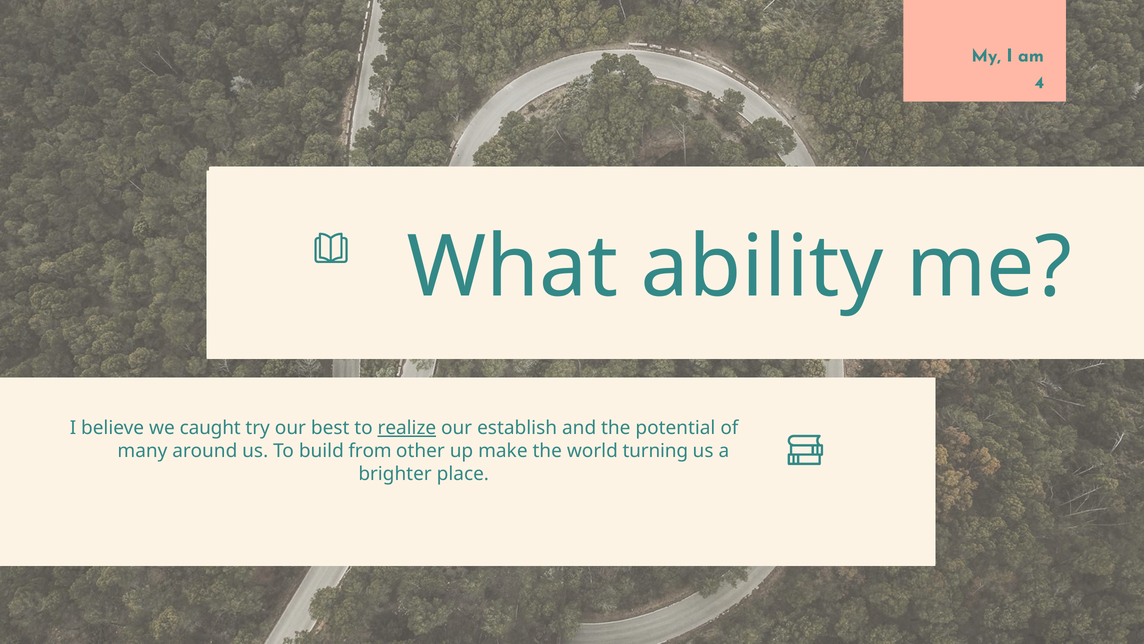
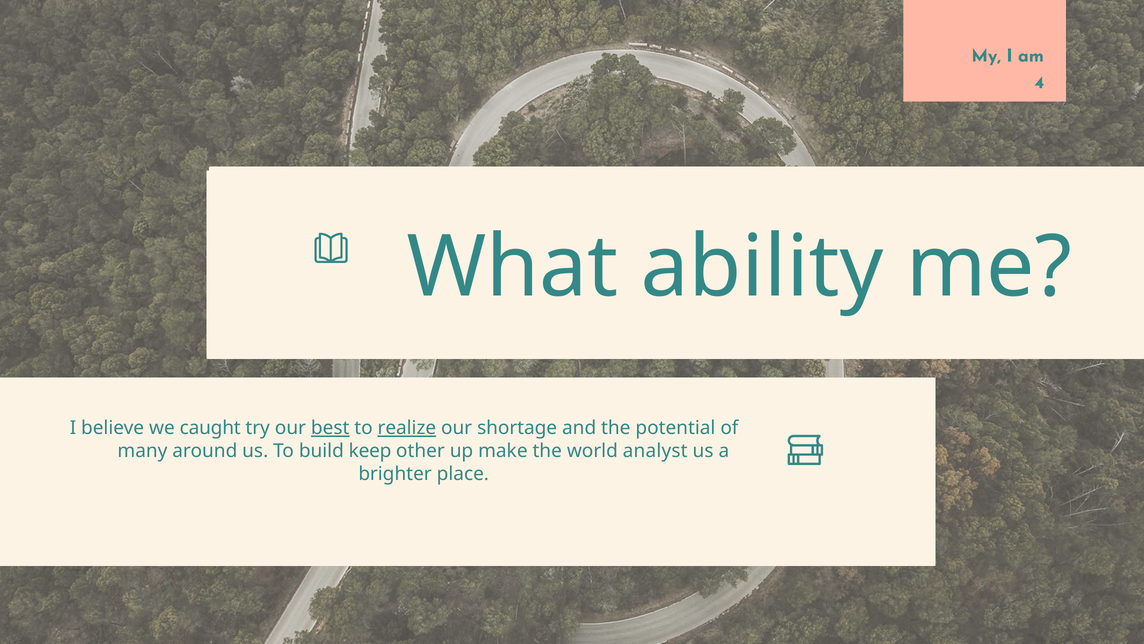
best underline: none -> present
establish: establish -> shortage
from: from -> keep
turning: turning -> analyst
